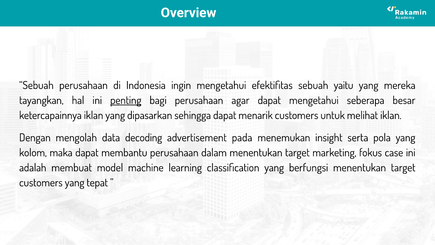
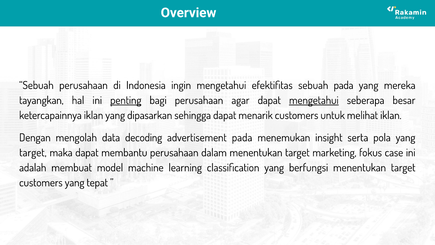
sebuah yaitu: yaitu -> pada
mengetahui at (314, 100) underline: none -> present
kolom at (33, 153): kolom -> target
